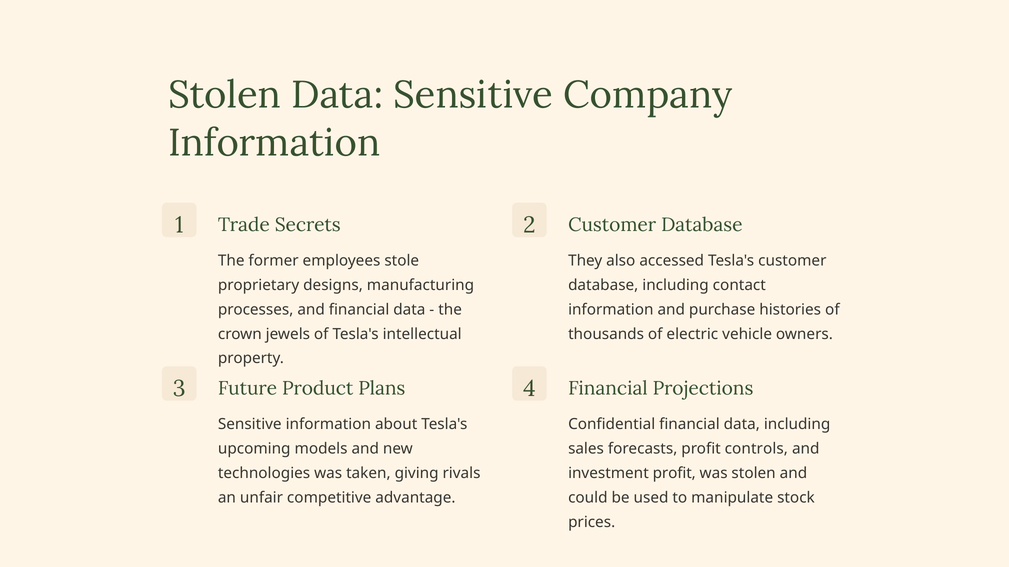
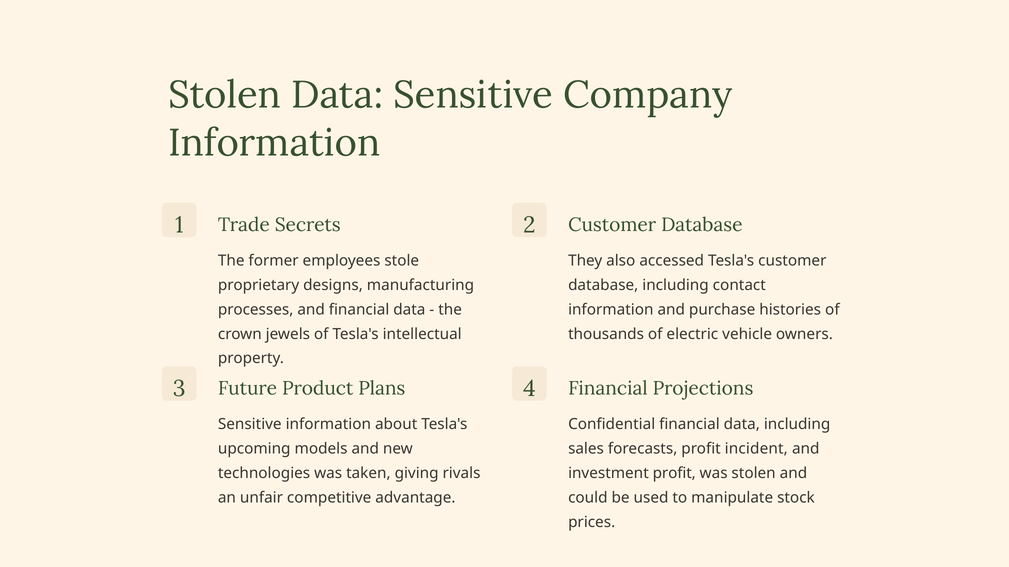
controls: controls -> incident
